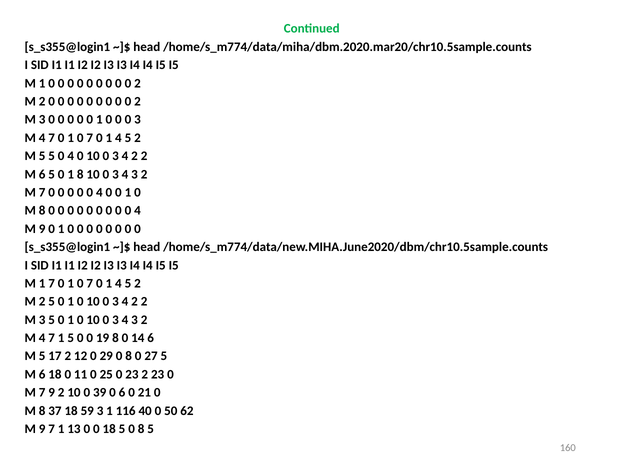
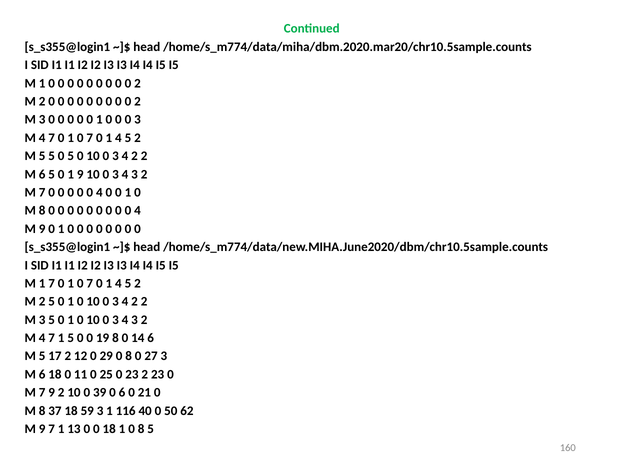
5 0 4: 4 -> 5
1 8: 8 -> 9
27 5: 5 -> 3
18 5: 5 -> 1
